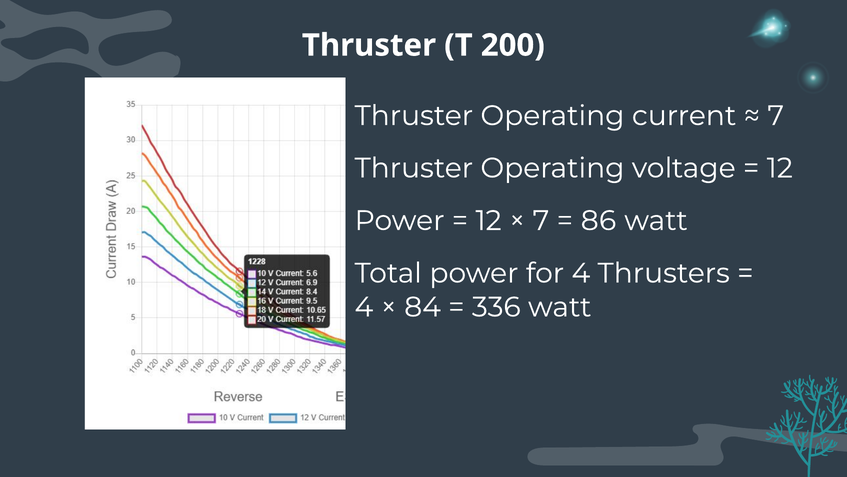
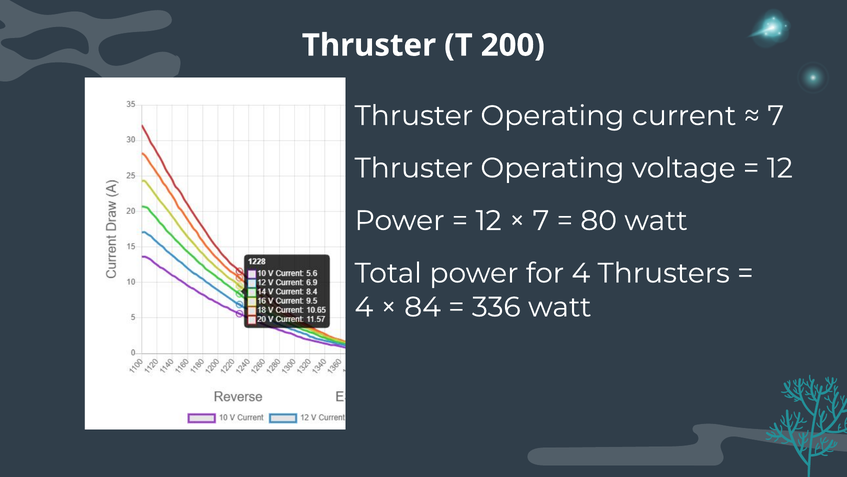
86: 86 -> 80
